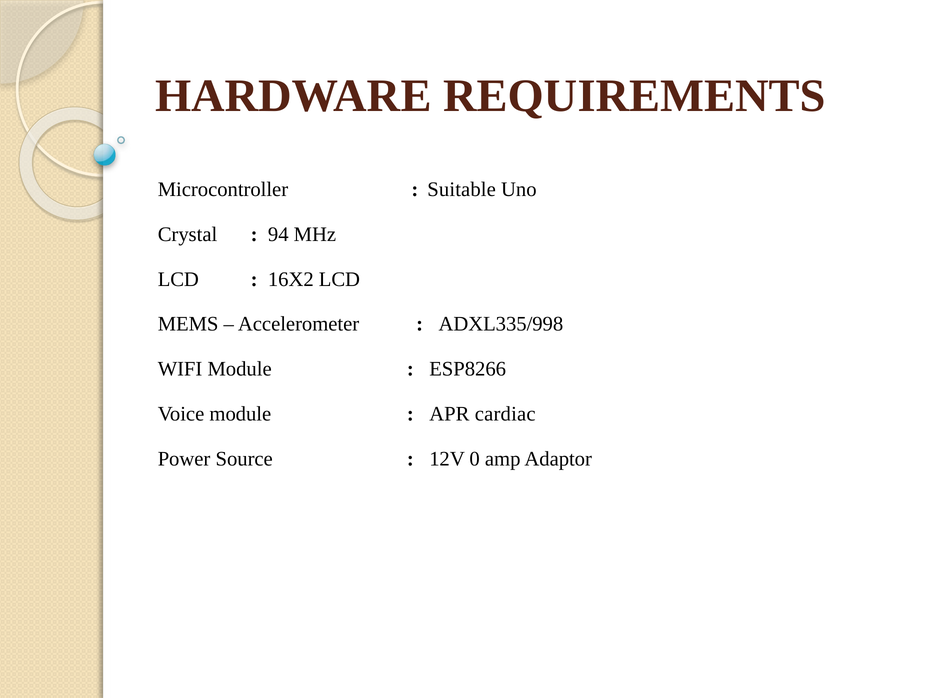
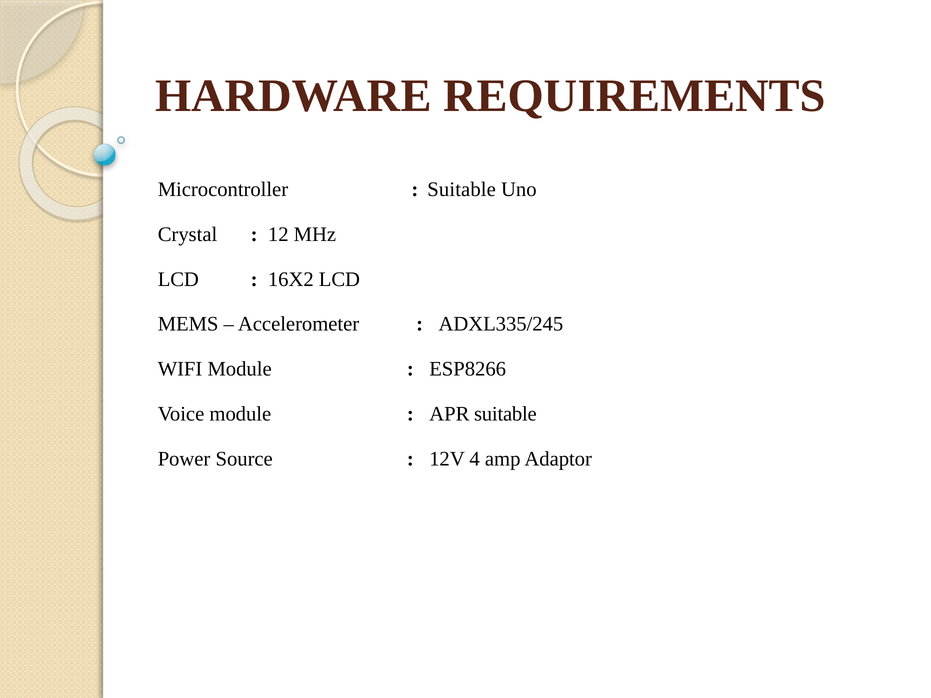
94: 94 -> 12
ADXL335/998: ADXL335/998 -> ADXL335/245
APR cardiac: cardiac -> suitable
0: 0 -> 4
